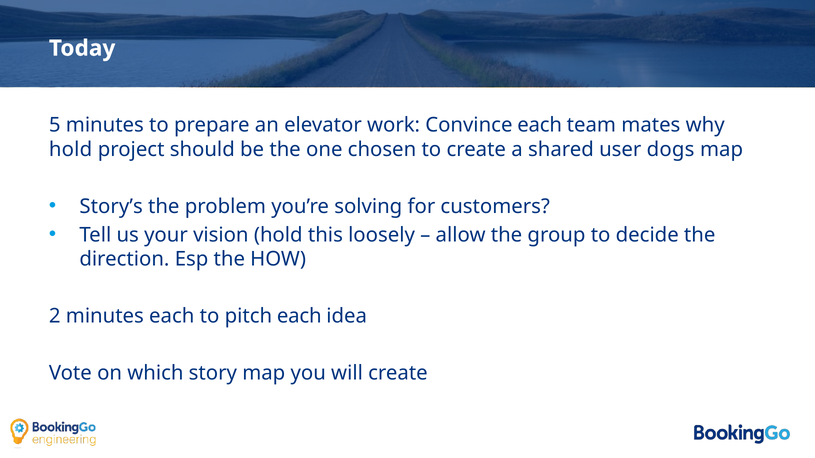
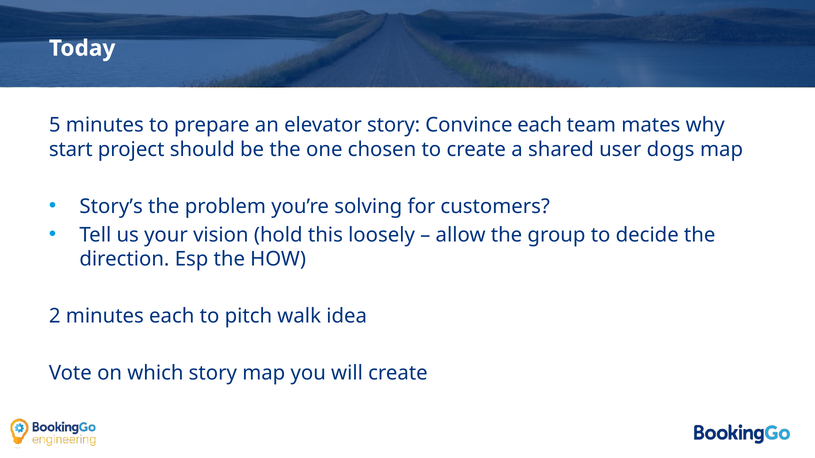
elevator work: work -> story
hold at (71, 149): hold -> start
pitch each: each -> walk
